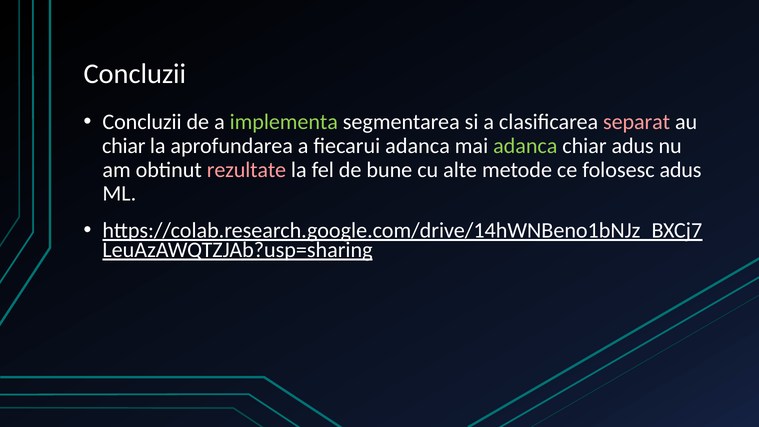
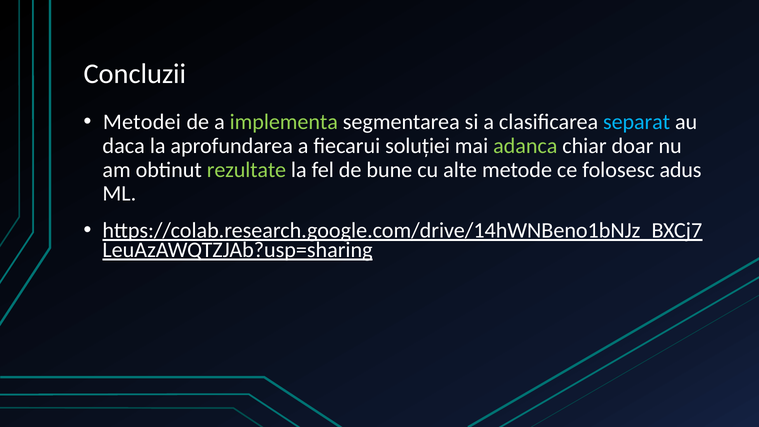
Concluzii at (142, 122): Concluzii -> Metodei
separat colour: pink -> light blue
chiar at (124, 146): chiar -> daca
fiecarui adanca: adanca -> soluției
chiar adus: adus -> doar
rezultate colour: pink -> light green
